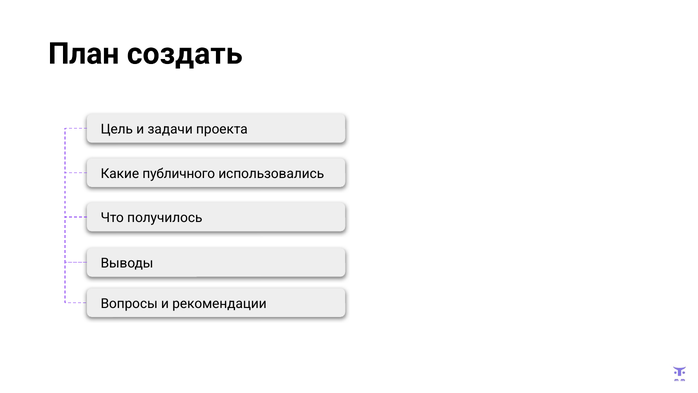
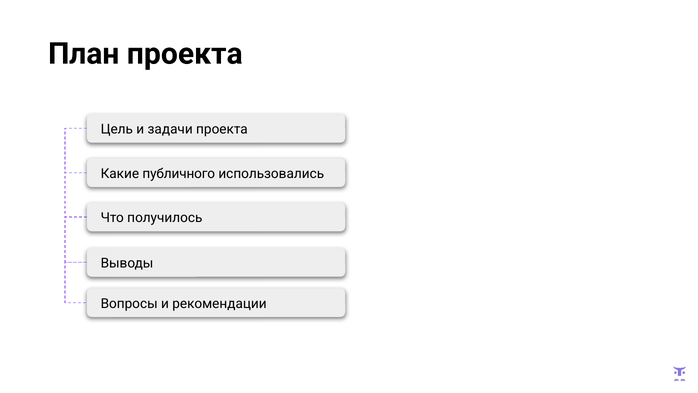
План создать: создать -> проекта
